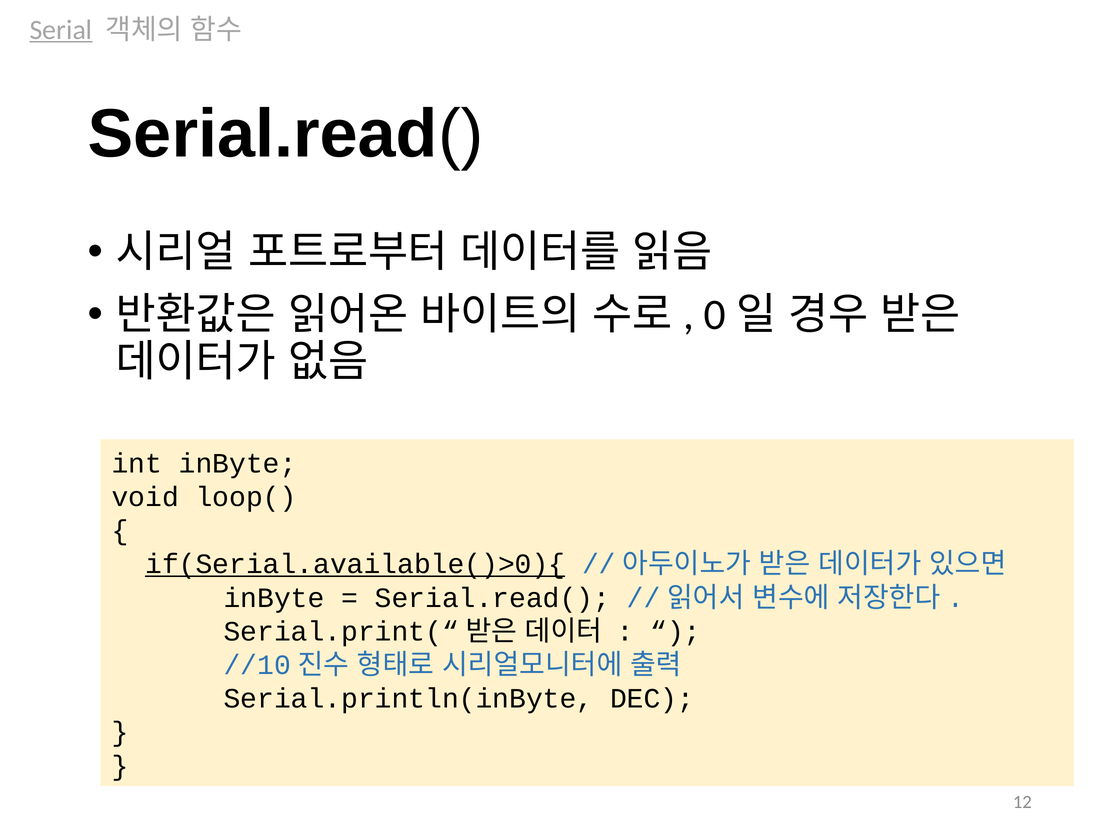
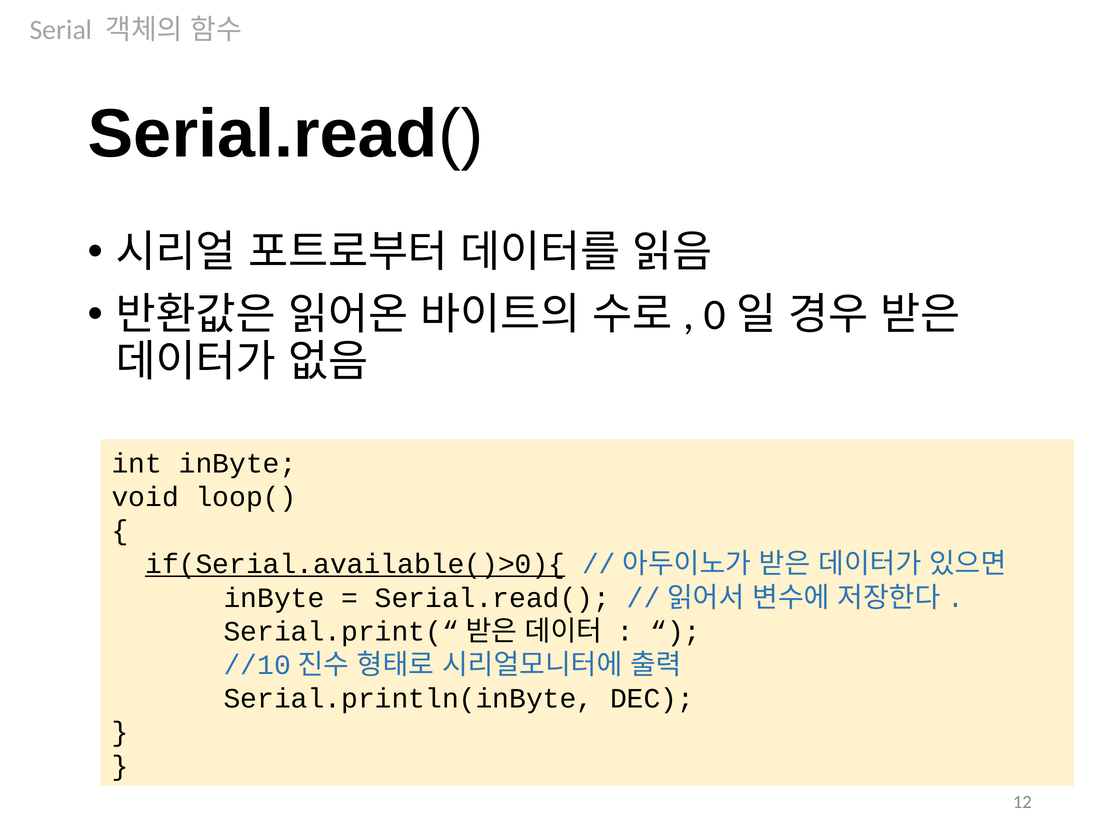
Serial underline: present -> none
